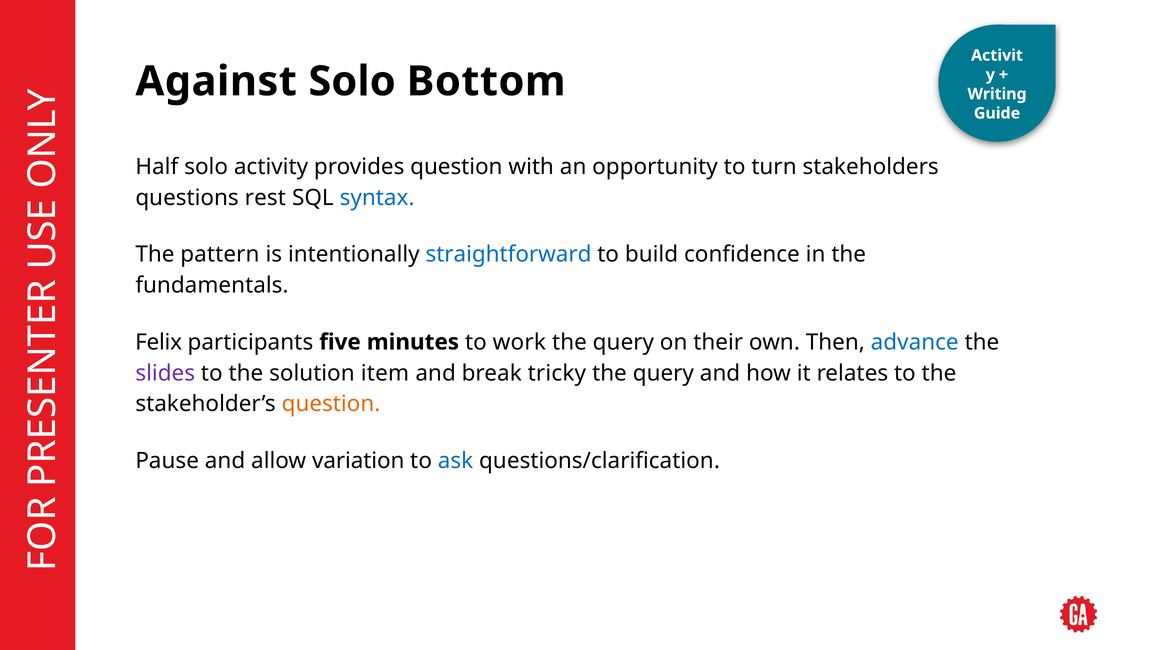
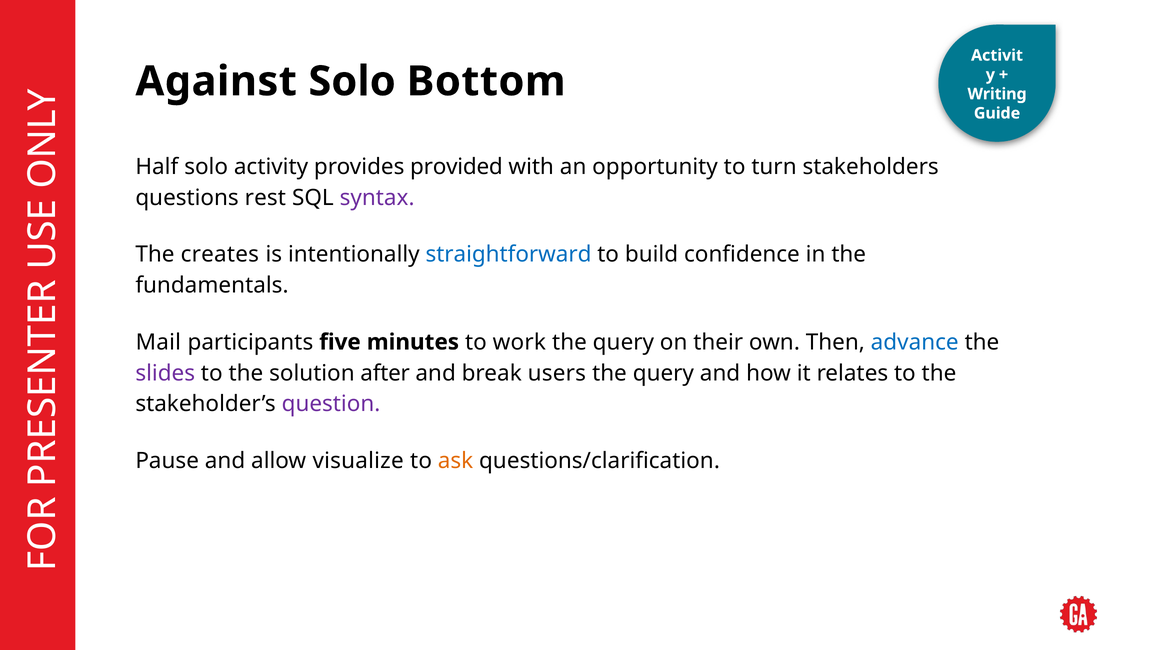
provides question: question -> provided
syntax colour: blue -> purple
pattern: pattern -> creates
Felix: Felix -> Mail
item: item -> after
tricky: tricky -> users
question at (331, 404) colour: orange -> purple
variation: variation -> visualize
ask colour: blue -> orange
